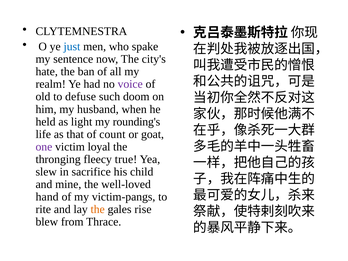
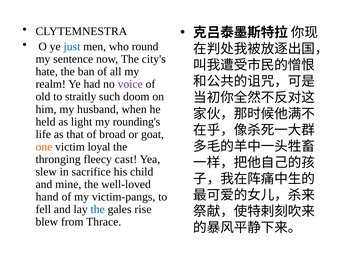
spake: spake -> round
defuse: defuse -> straitly
count: count -> broad
one colour: purple -> orange
true: true -> cast
rite: rite -> fell
the at (98, 209) colour: orange -> blue
